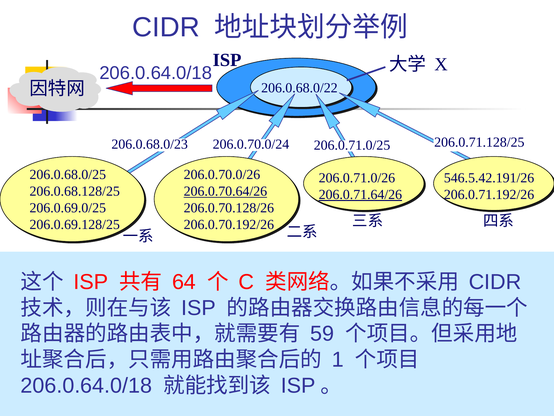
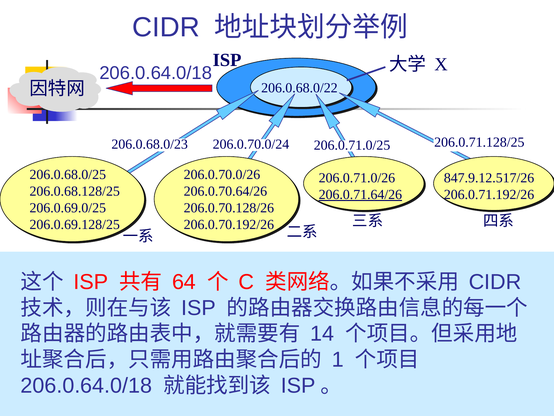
546.5.42.191/26: 546.5.42.191/26 -> 847.9.12.517/26
206.0.70.64/26 underline: present -> none
59: 59 -> 14
